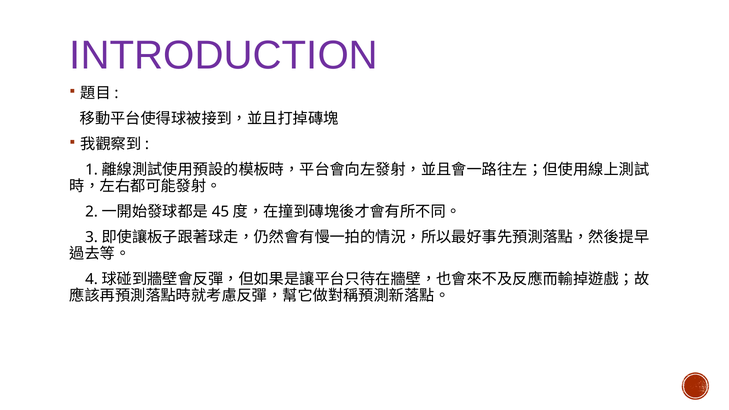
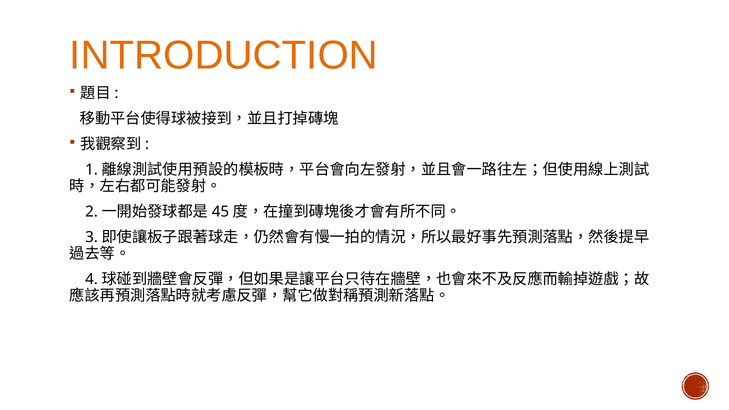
INTRODUCTION colour: purple -> orange
